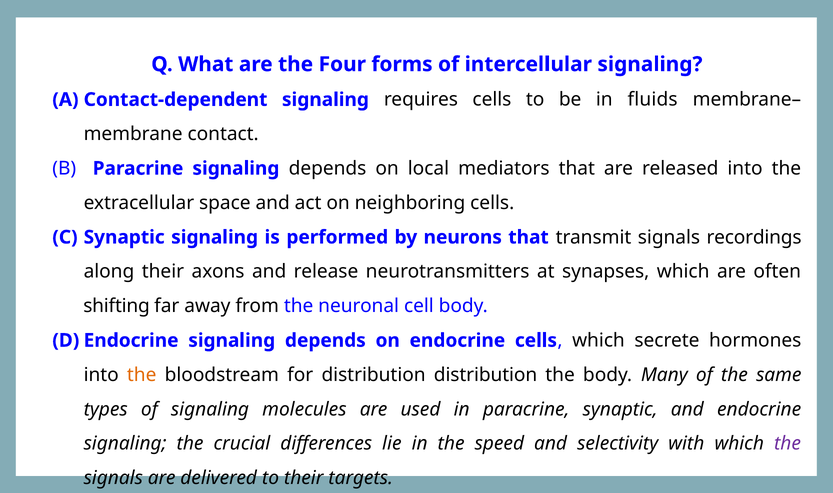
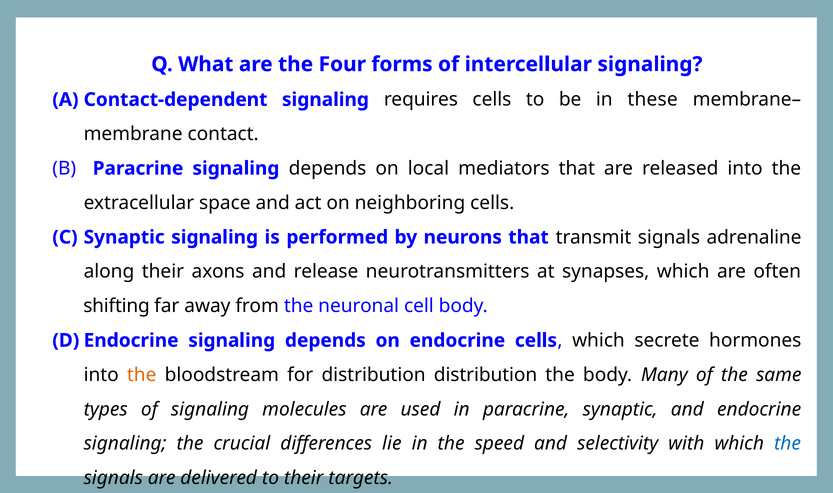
fluids: fluids -> these
recordings: recordings -> adrenaline
the at (787, 444) colour: purple -> blue
